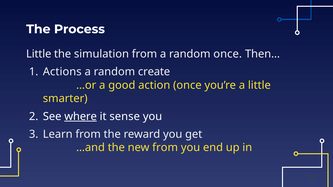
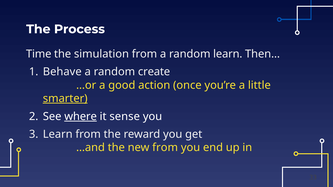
Little at (39, 54): Little -> Time
random once: once -> learn
Actions: Actions -> Behave
smarter underline: none -> present
